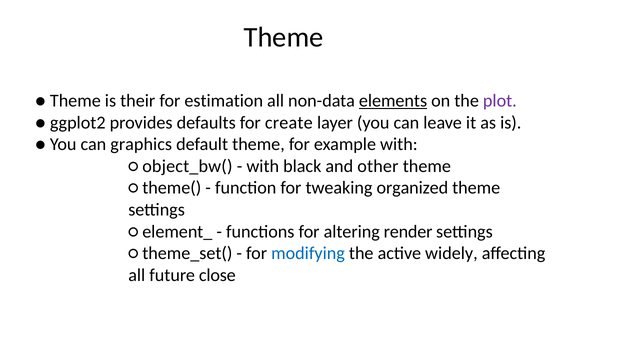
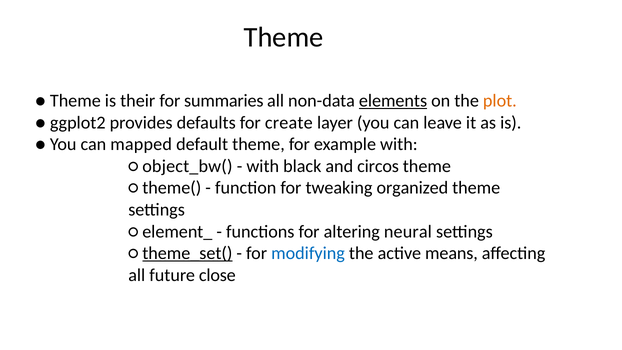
estimation: estimation -> summaries
plot colour: purple -> orange
graphics: graphics -> mapped
other: other -> circos
render: render -> neural
theme_set( underline: none -> present
widely: widely -> means
